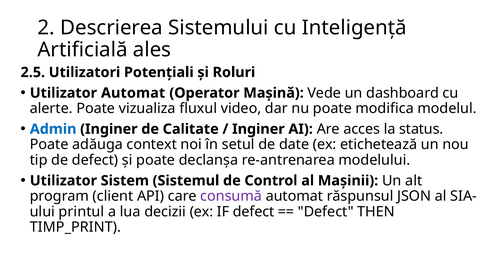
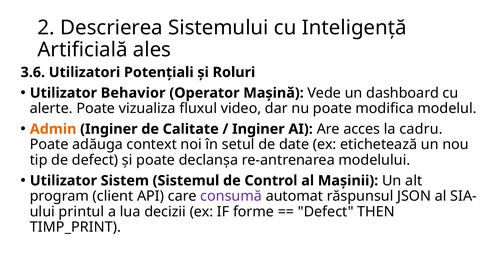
2.5: 2.5 -> 3.6
Utilizator Automat: Automat -> Behavior
Admin colour: blue -> orange
status: status -> cadru
IF defect: defect -> forme
